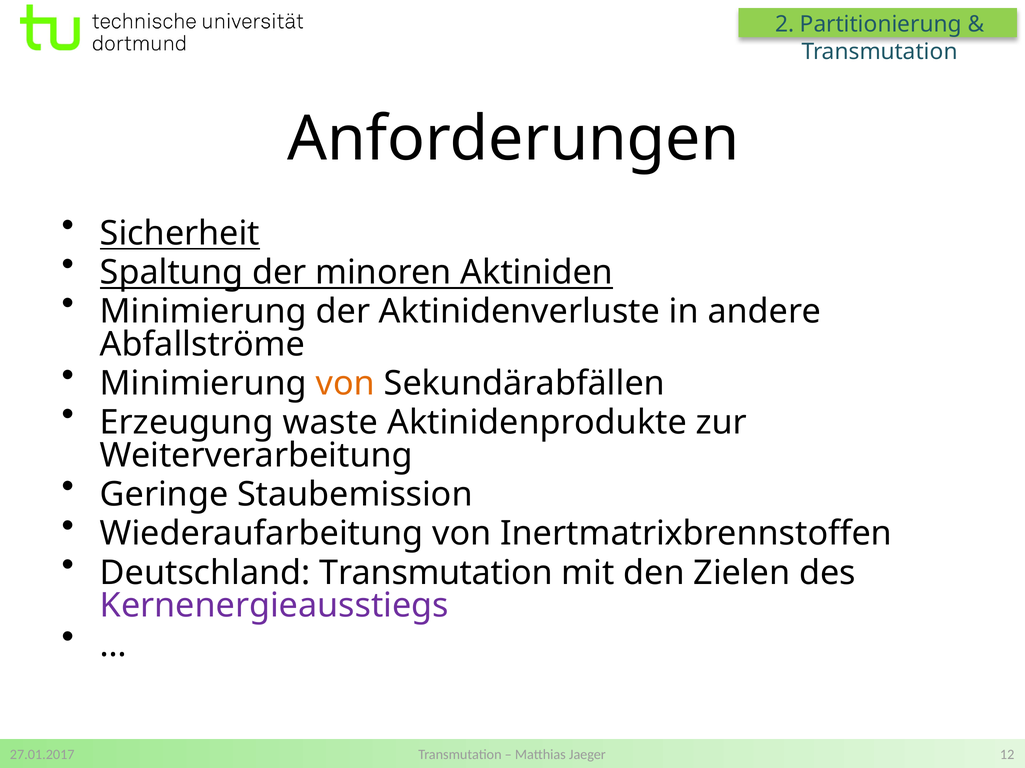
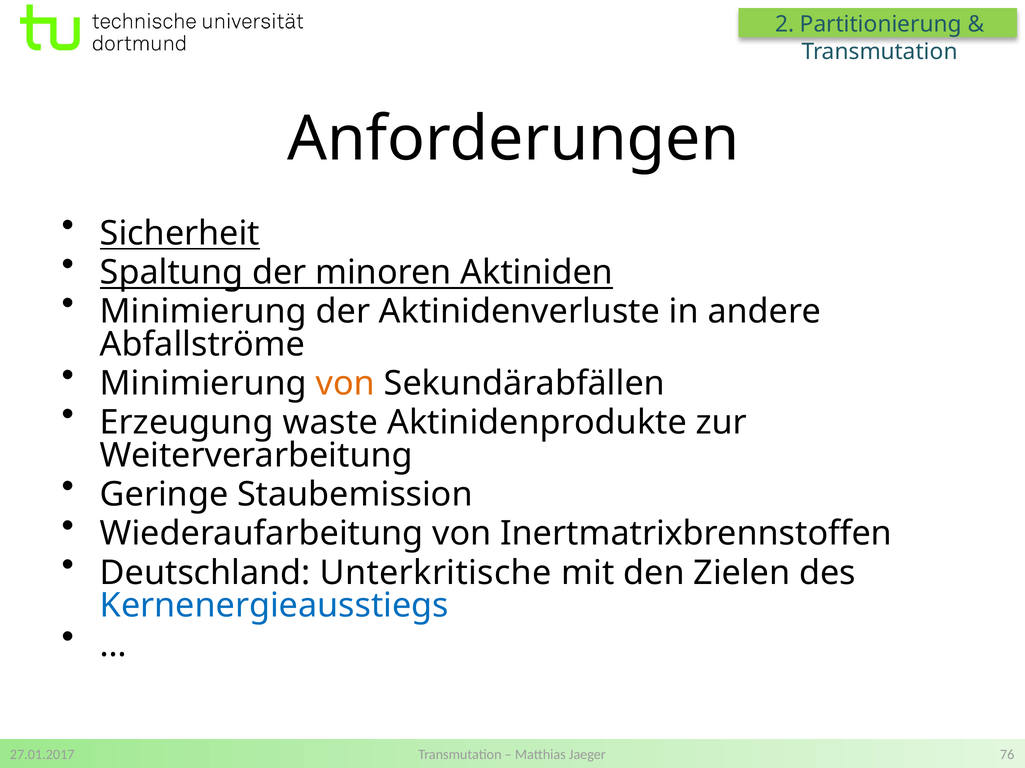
Deutschland Transmutation: Transmutation -> Unterkritische
Kernenergieausstiegs colour: purple -> blue
12: 12 -> 76
